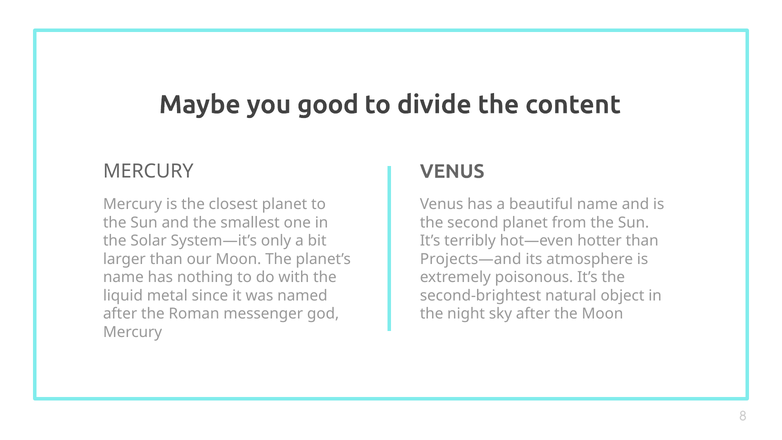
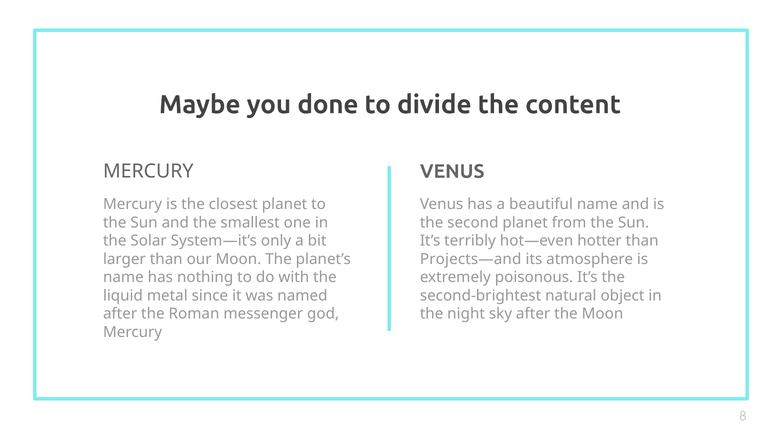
good: good -> done
